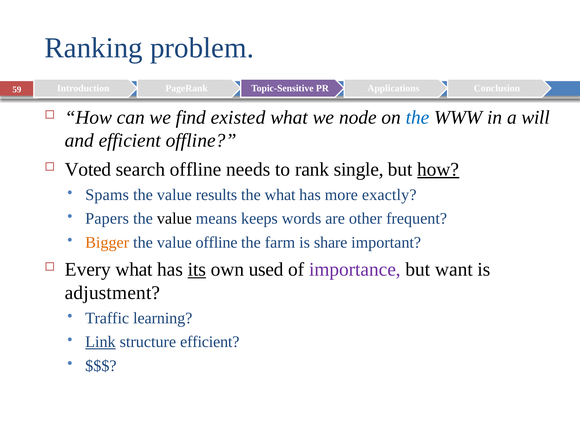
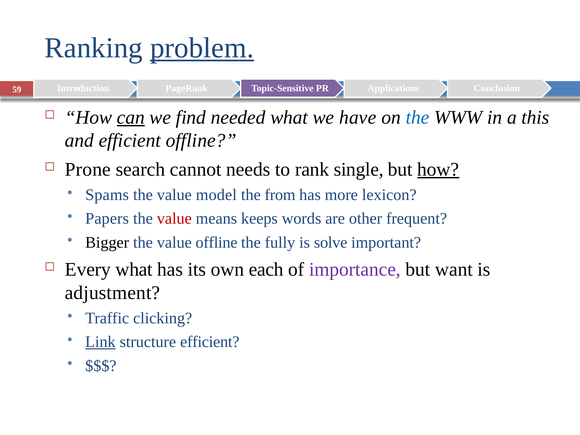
problem underline: none -> present
can underline: none -> present
existed: existed -> needed
node: node -> have
will: will -> this
Voted: Voted -> Prone
search offline: offline -> cannot
results: results -> model
the what: what -> from
exactly: exactly -> lexicon
value at (174, 219) colour: black -> red
Bigger colour: orange -> black
farm: farm -> fully
share: share -> solve
its underline: present -> none
used: used -> each
learning: learning -> clicking
